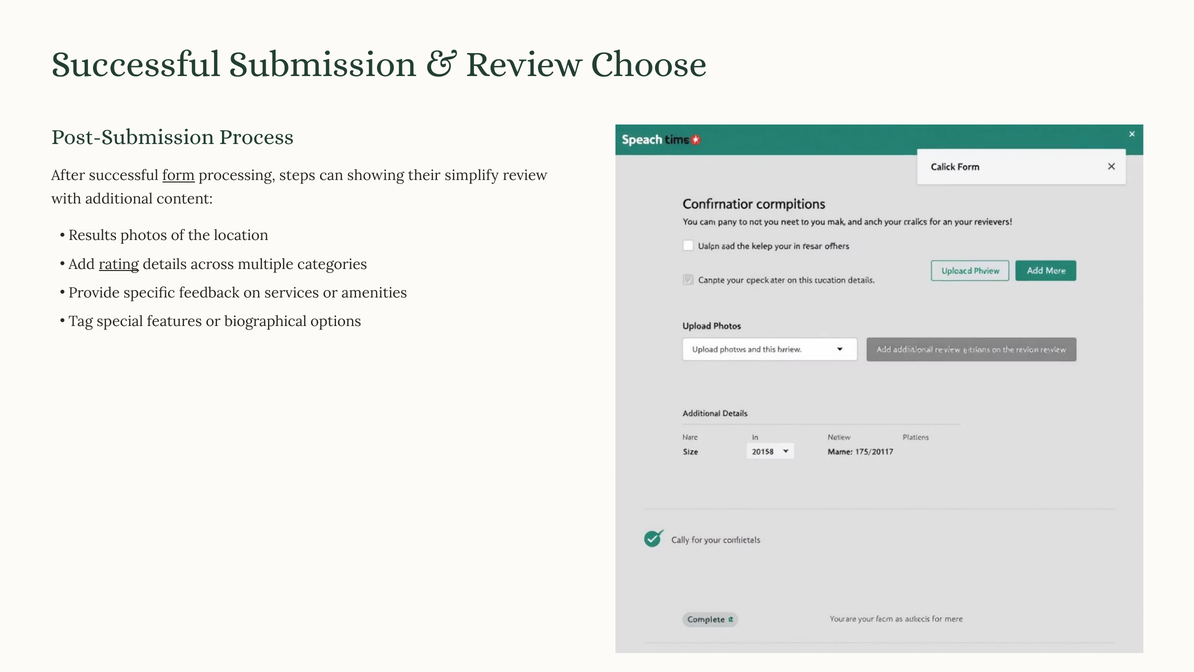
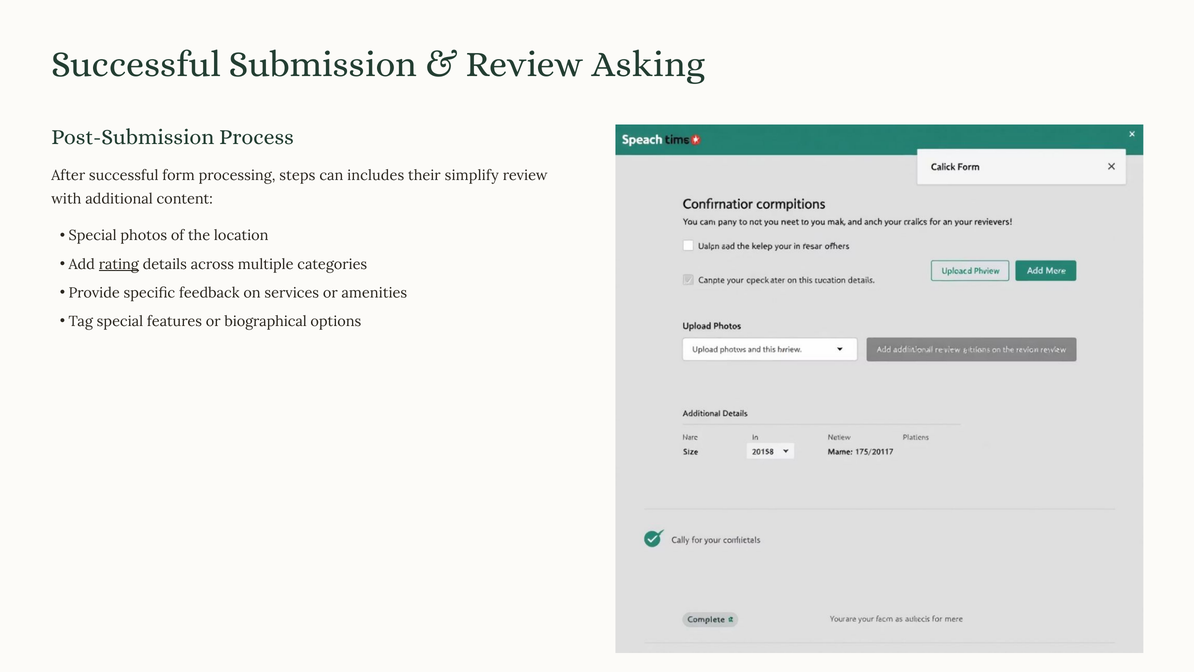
Choose: Choose -> Asking
form underline: present -> none
showing: showing -> includes
Results at (93, 236): Results -> Special
